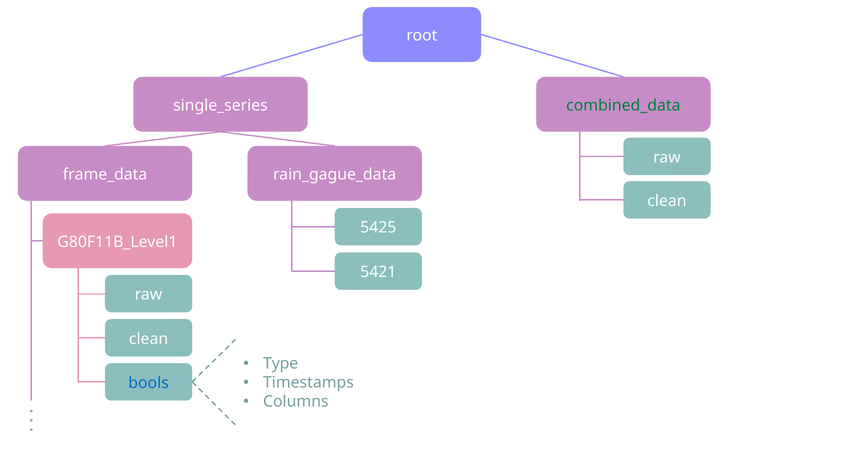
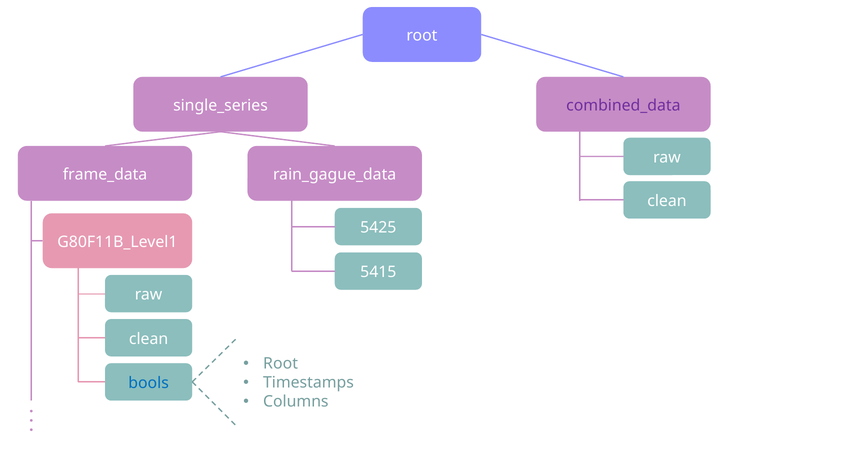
combined_data colour: green -> purple
5421: 5421 -> 5415
Type at (281, 363): Type -> Root
